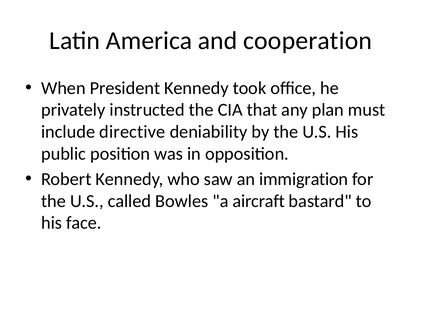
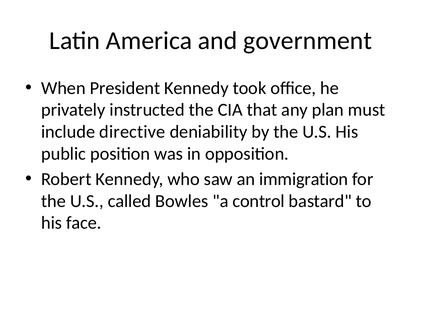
cooperation: cooperation -> government
aircraft: aircraft -> control
